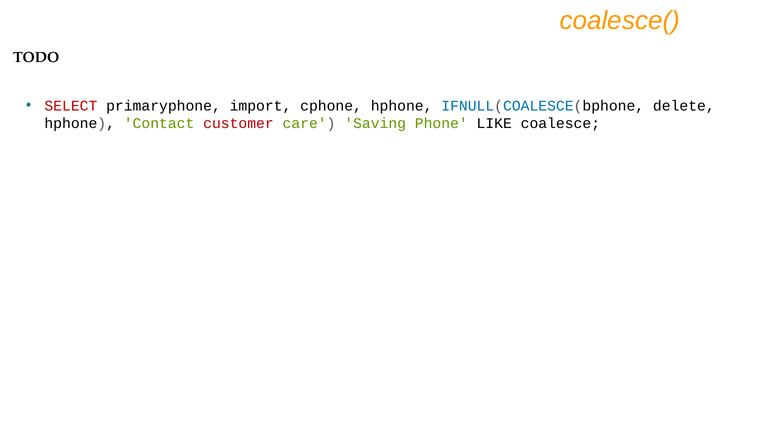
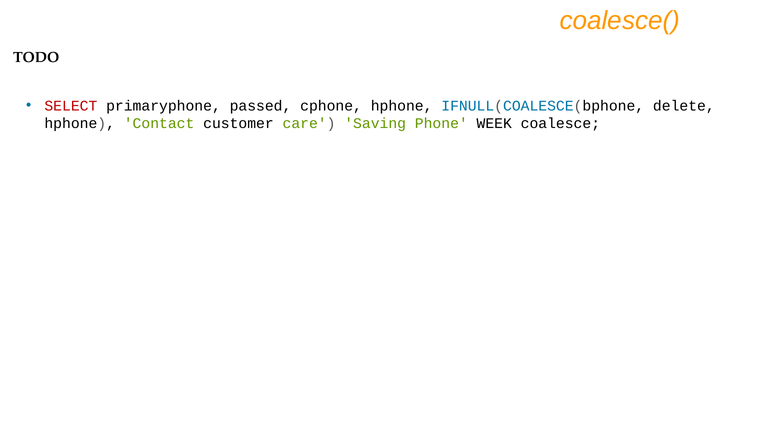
import: import -> passed
customer colour: red -> black
LIKE: LIKE -> WEEK
